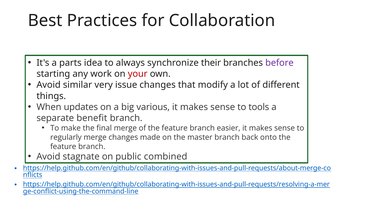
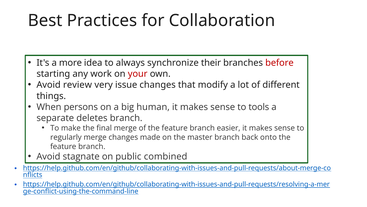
parts: parts -> more
before colour: purple -> red
similar: similar -> review
updates: updates -> persons
various: various -> human
benefit: benefit -> deletes
